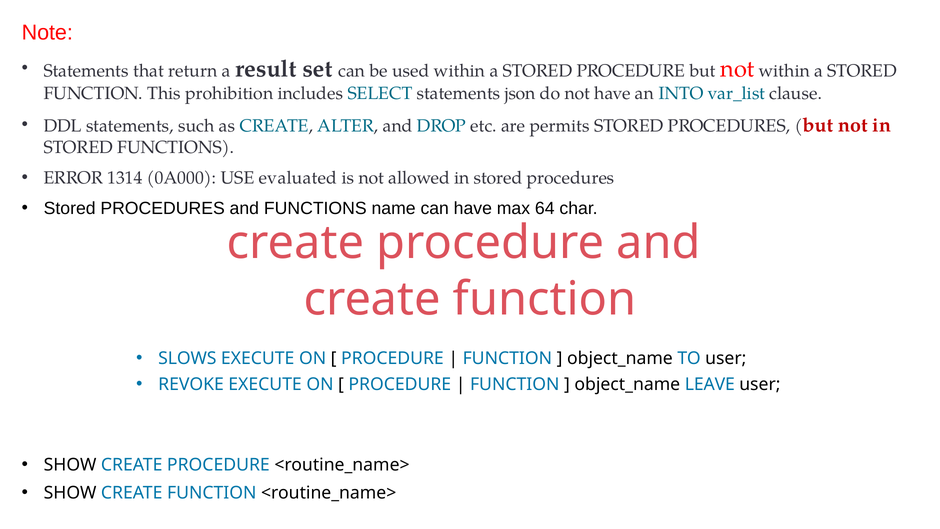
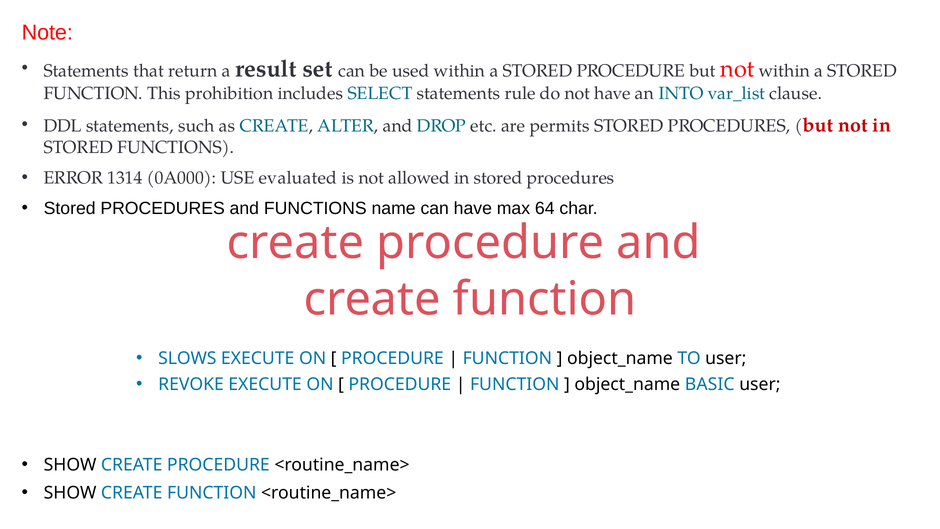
json: json -> rule
LEAVE: LEAVE -> BASIC
